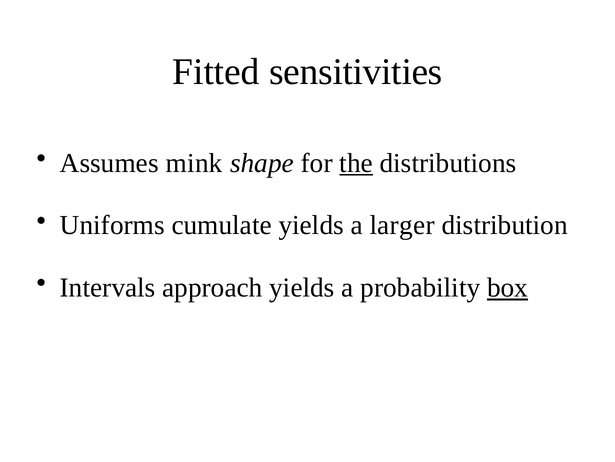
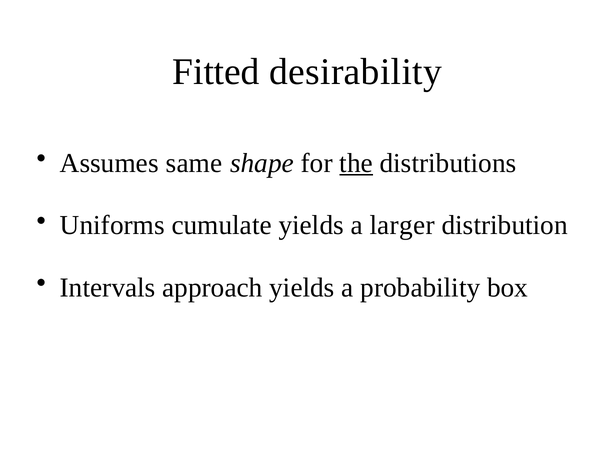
sensitivities: sensitivities -> desirability
mink: mink -> same
box underline: present -> none
